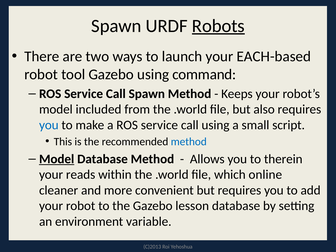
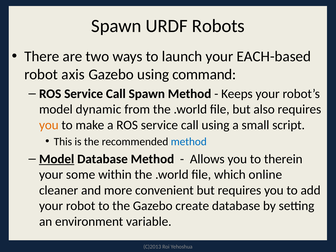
Robots underline: present -> none
tool: tool -> axis
included: included -> dynamic
you at (49, 125) colour: blue -> orange
reads: reads -> some
lesson: lesson -> create
